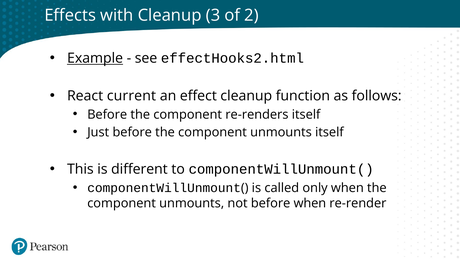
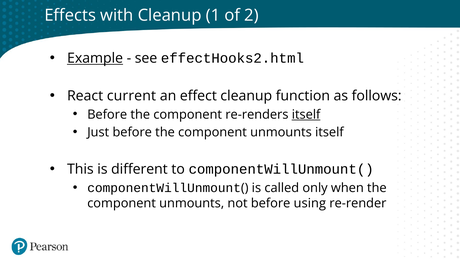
3: 3 -> 1
itself at (306, 114) underline: none -> present
before when: when -> using
